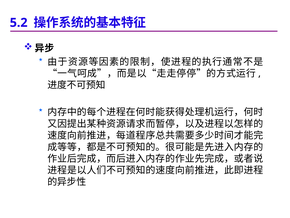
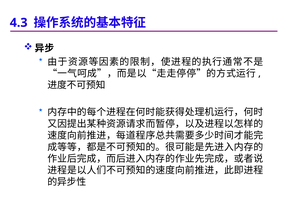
5.2: 5.2 -> 4.3
